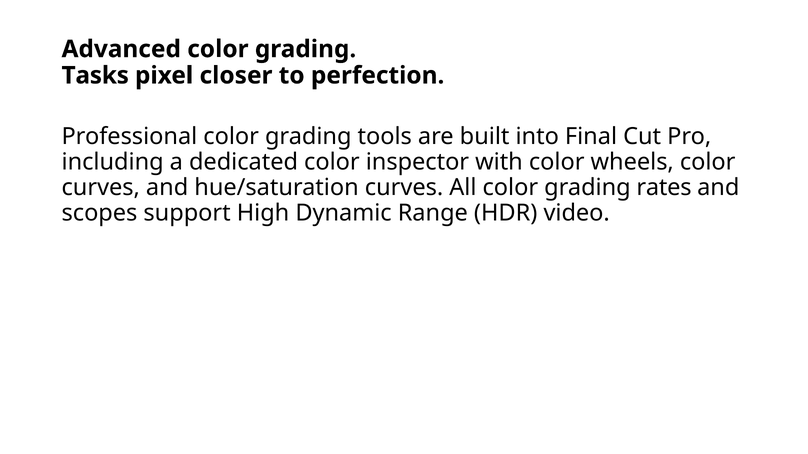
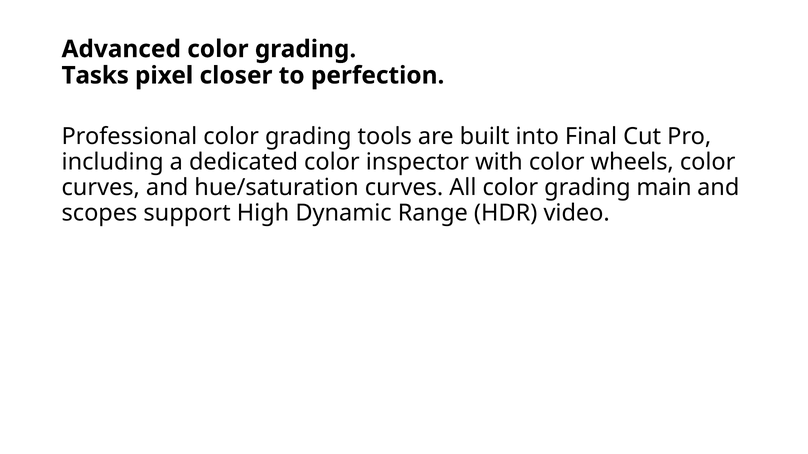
rates: rates -> main
